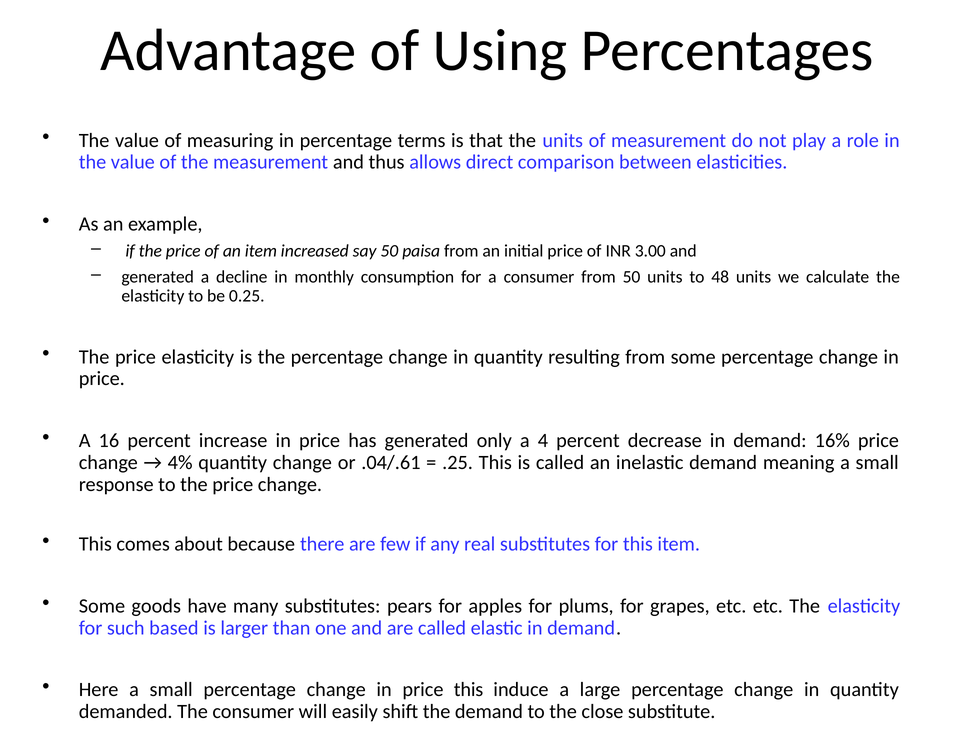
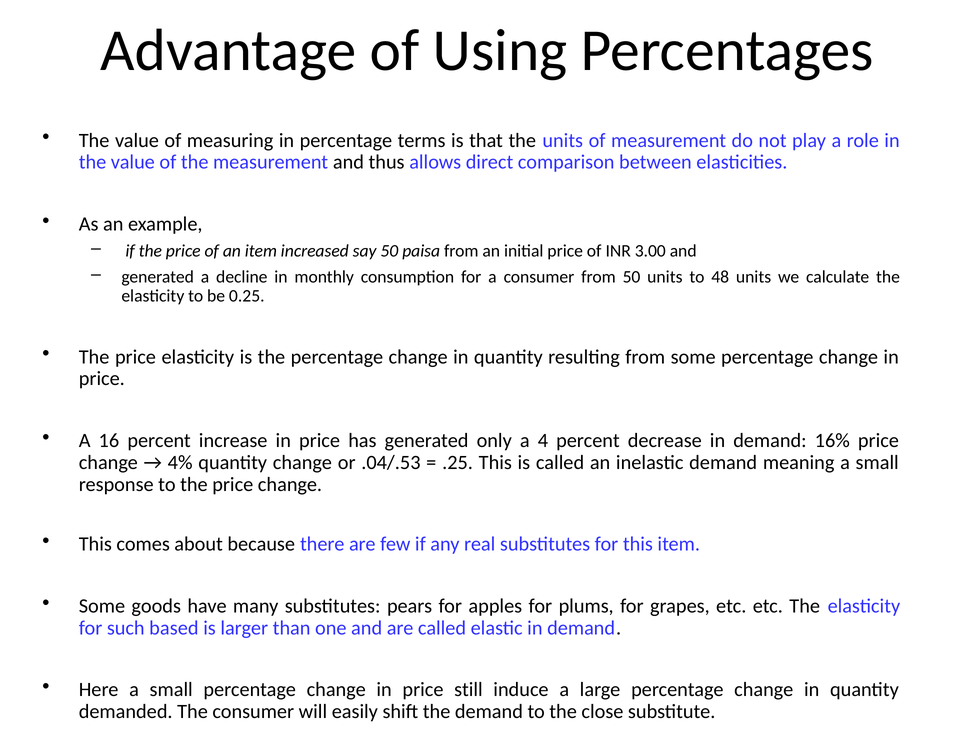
.04/.61: .04/.61 -> .04/.53
price this: this -> still
